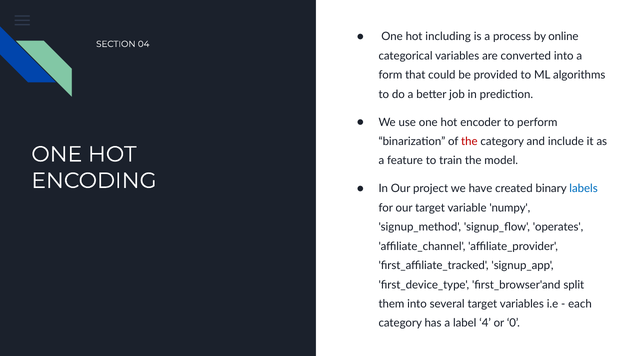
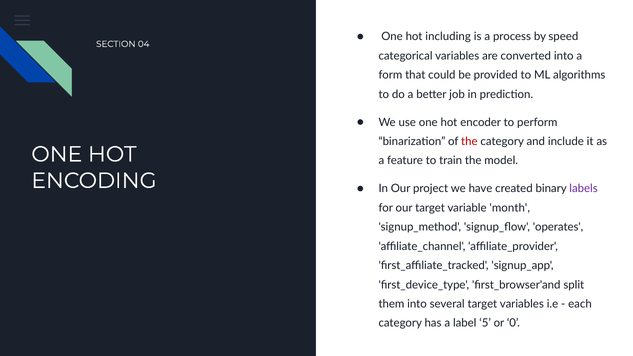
online: online -> speed
labels colour: blue -> purple
numpy: numpy -> month
4: 4 -> 5
